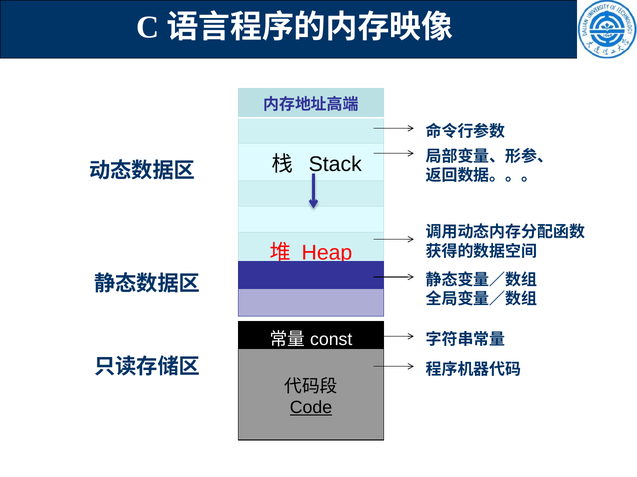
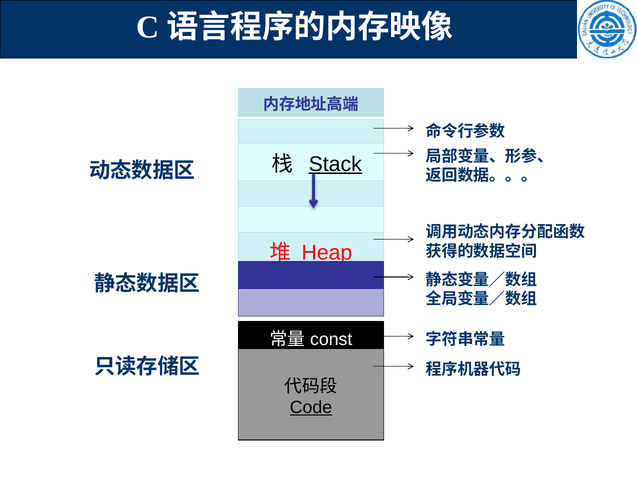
Stack underline: none -> present
